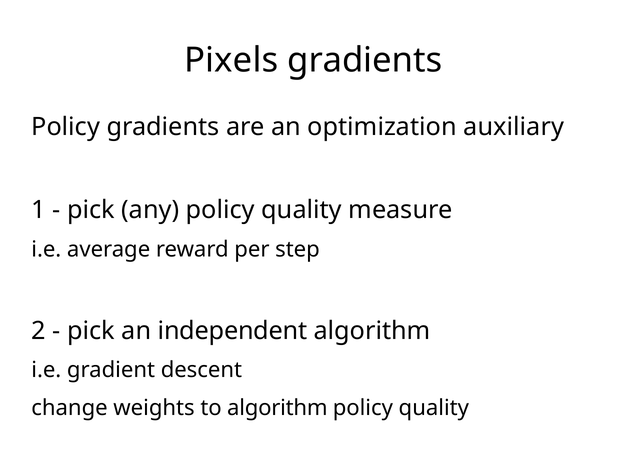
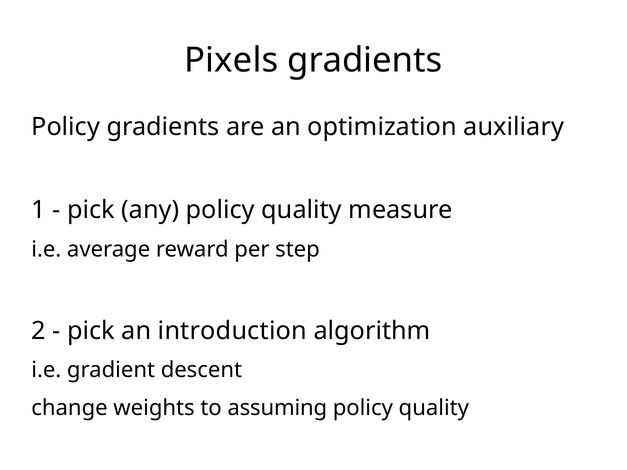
independent: independent -> introduction
to algorithm: algorithm -> assuming
